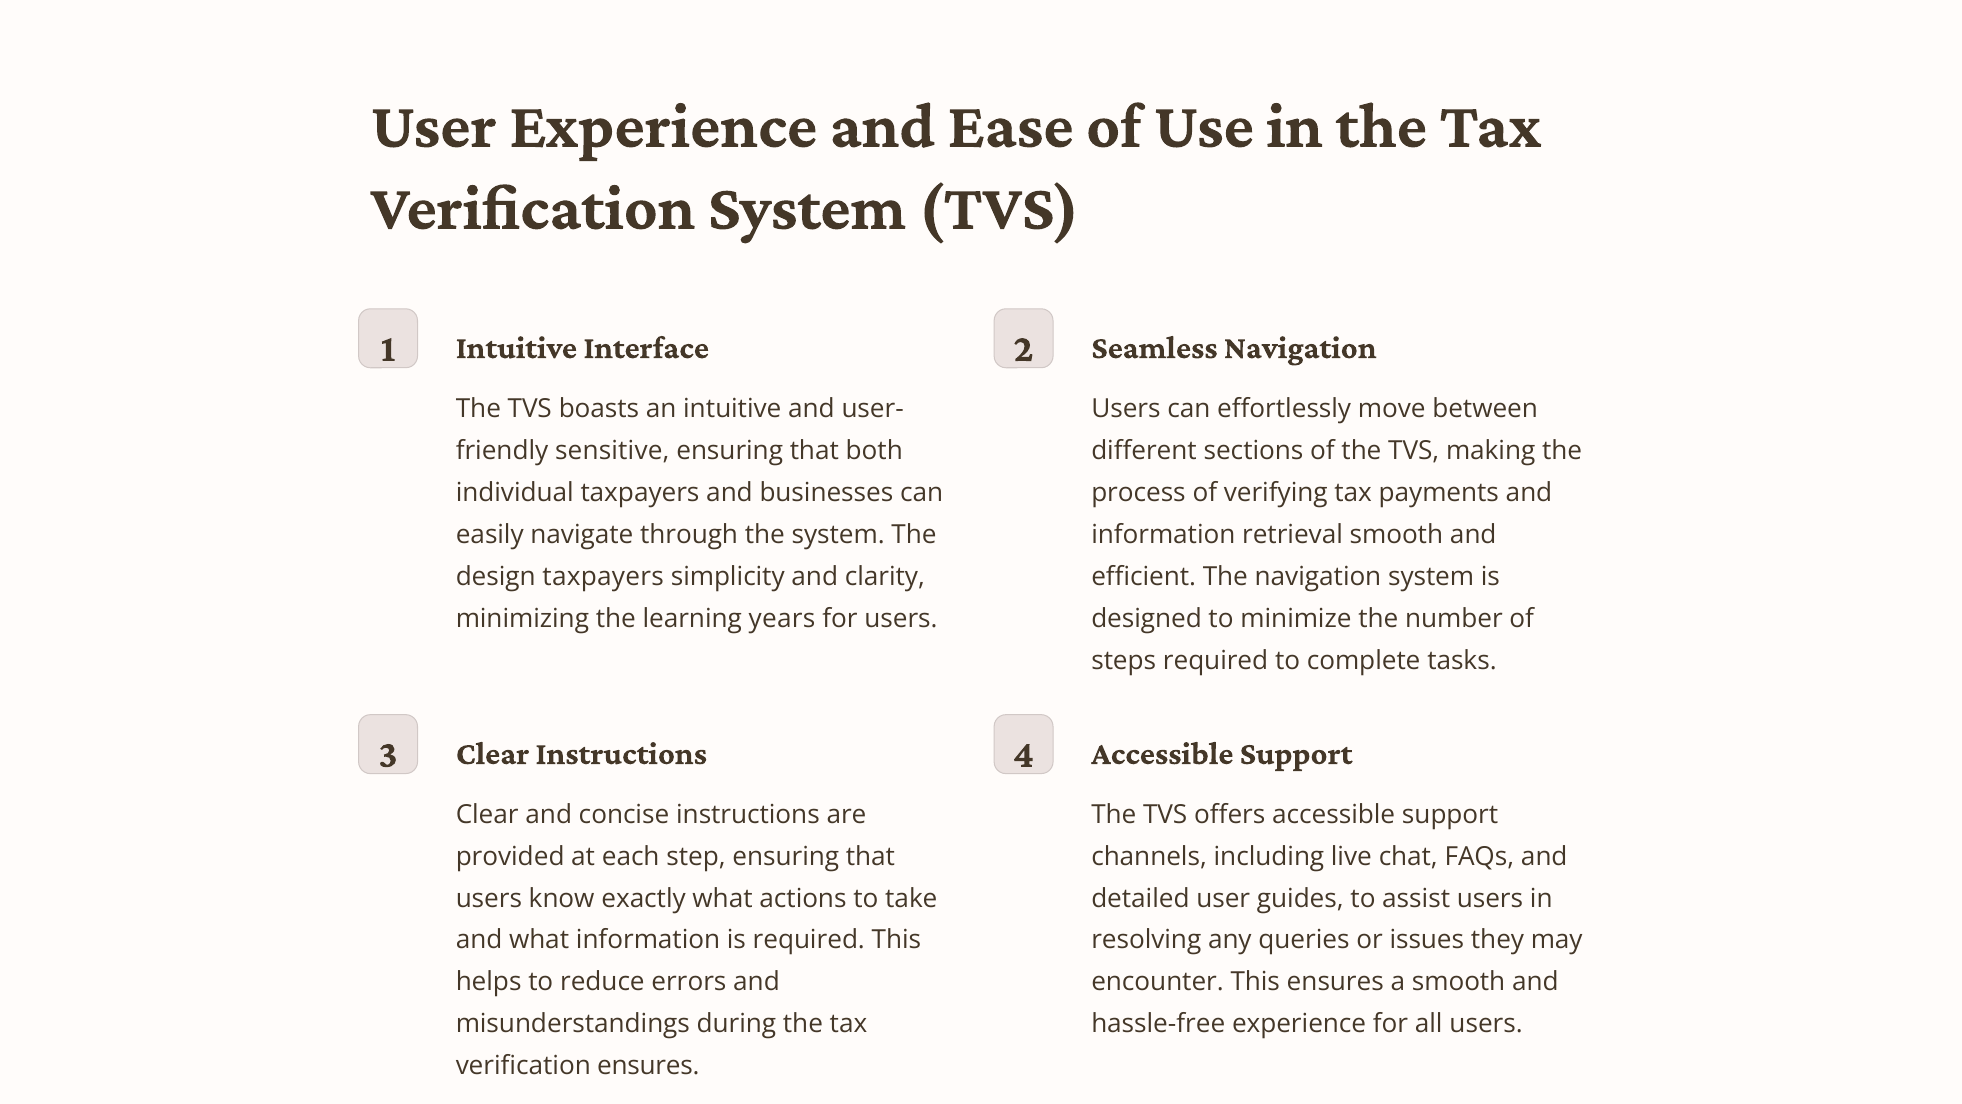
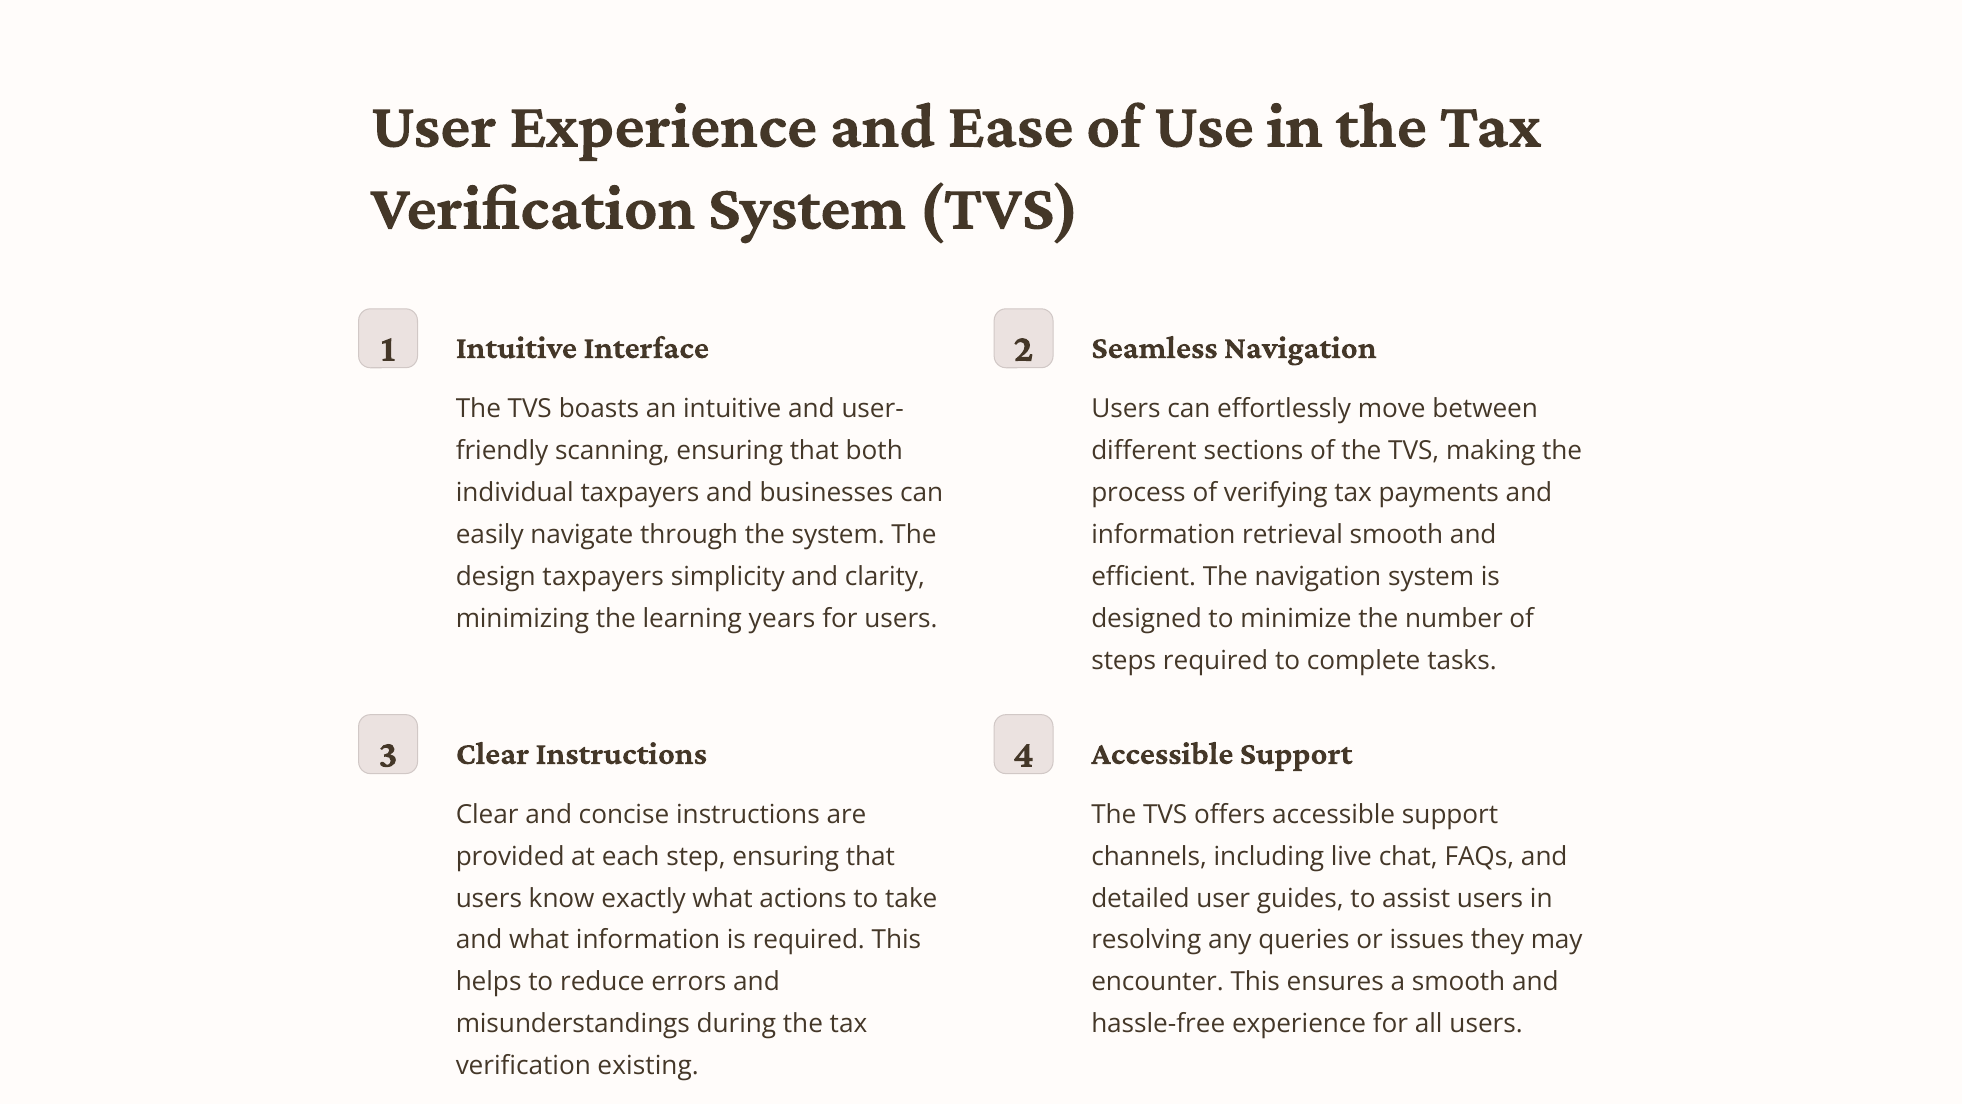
sensitive: sensitive -> scanning
verification ensures: ensures -> existing
